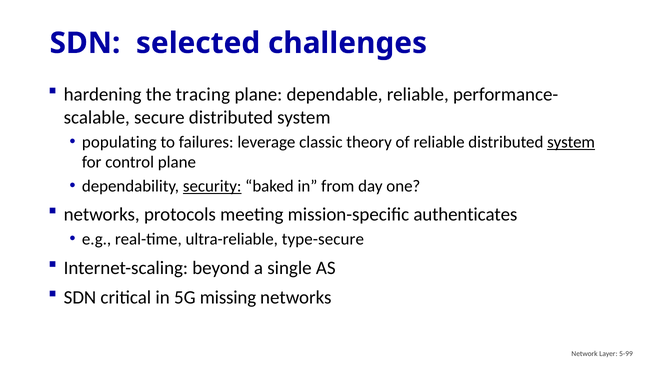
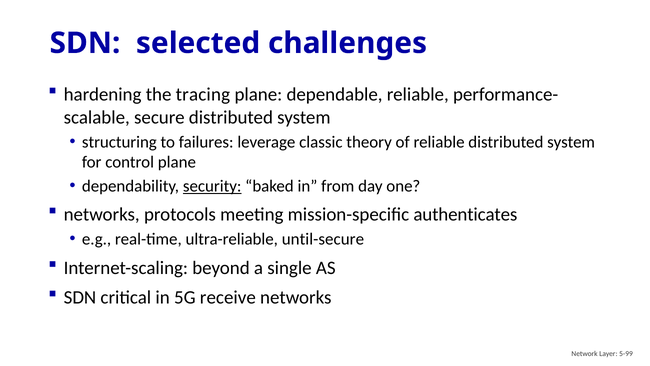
populating: populating -> structuring
system at (571, 142) underline: present -> none
type-secure: type-secure -> until-secure
missing: missing -> receive
